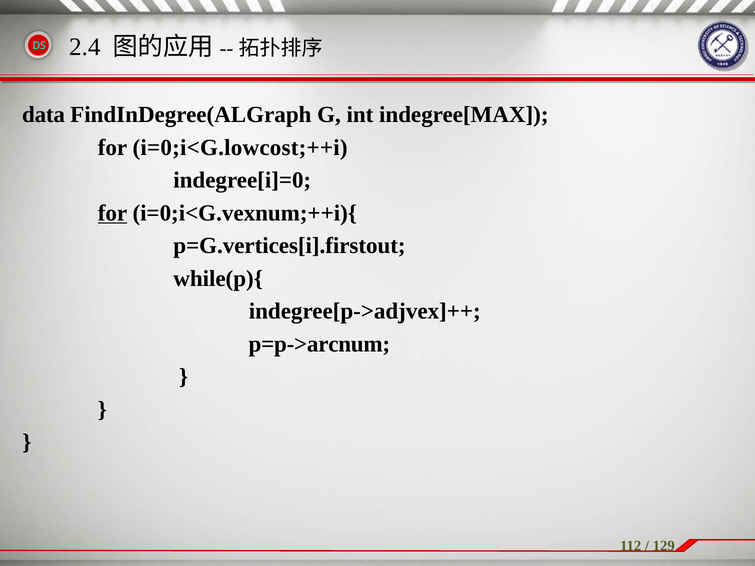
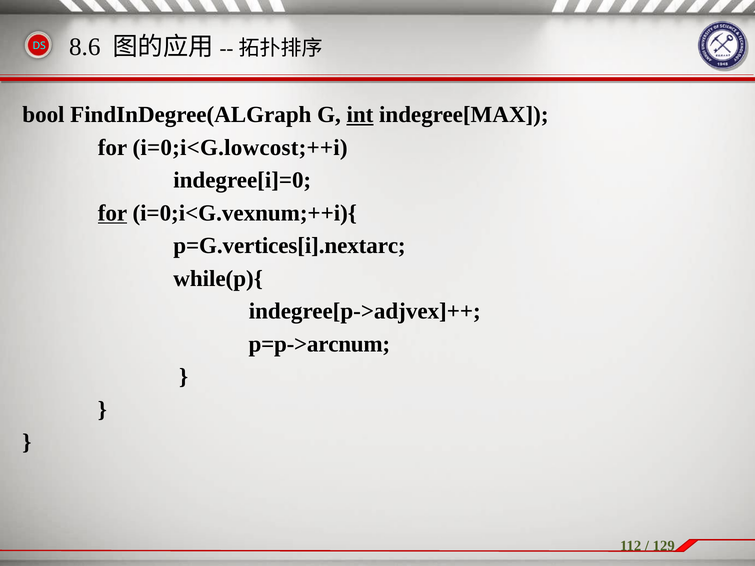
2.4: 2.4 -> 8.6
data: data -> bool
int underline: none -> present
p=G.vertices[i].firstout: p=G.vertices[i].firstout -> p=G.vertices[i].nextarc
